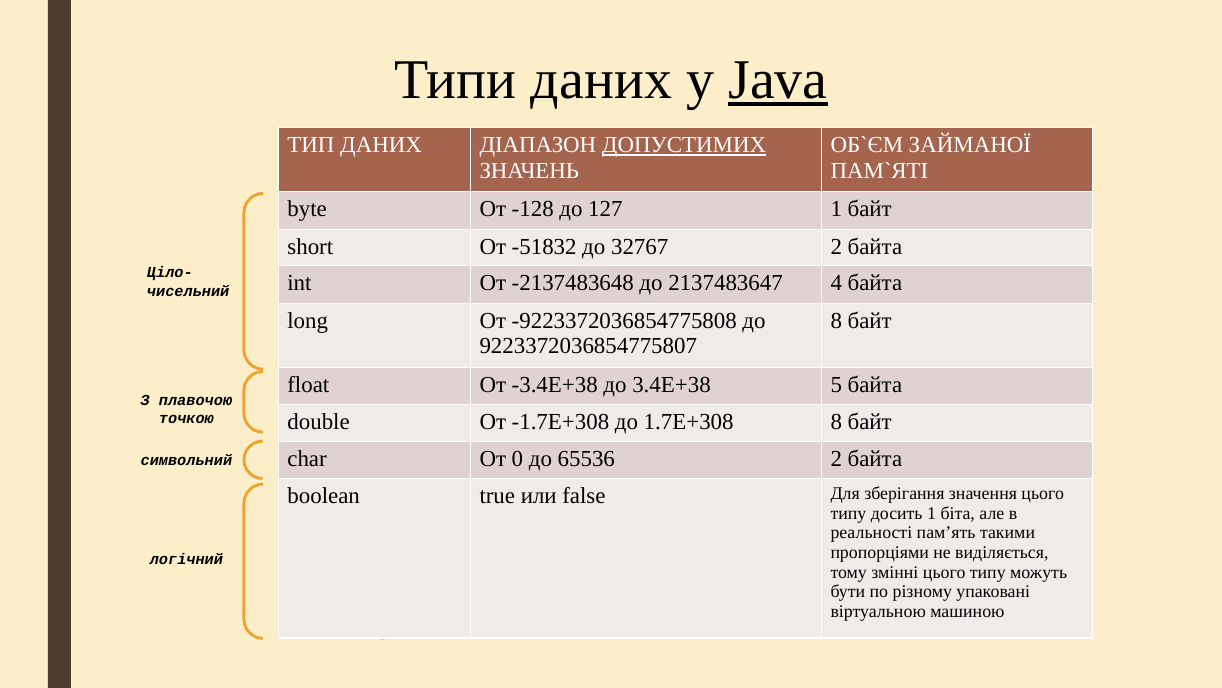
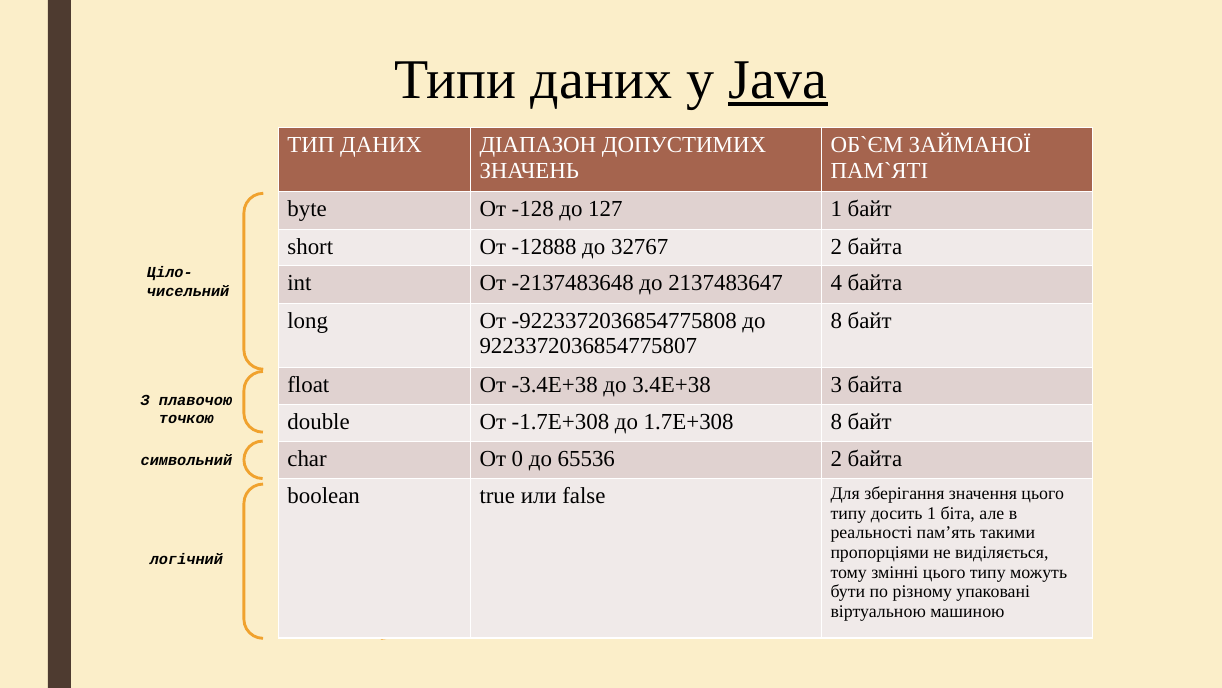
ДОПУСТИМИХ underline: present -> none
-51832: -51832 -> -12888
5: 5 -> 3
